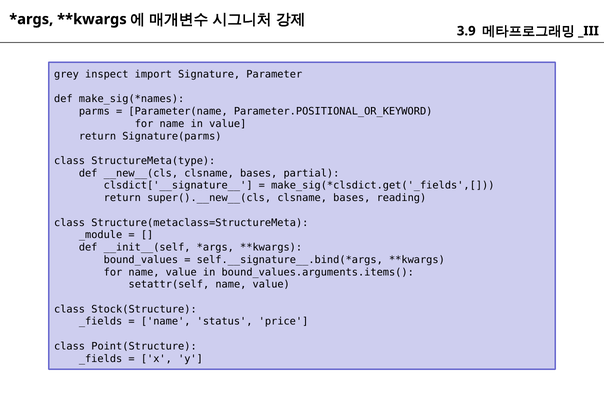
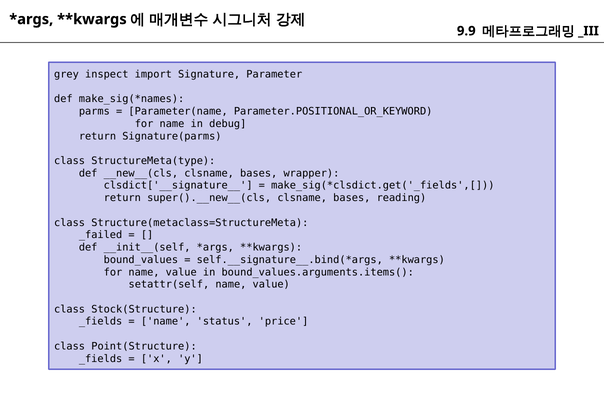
3.9: 3.9 -> 9.9
in value: value -> debug
partial: partial -> wrapper
_module: _module -> _failed
